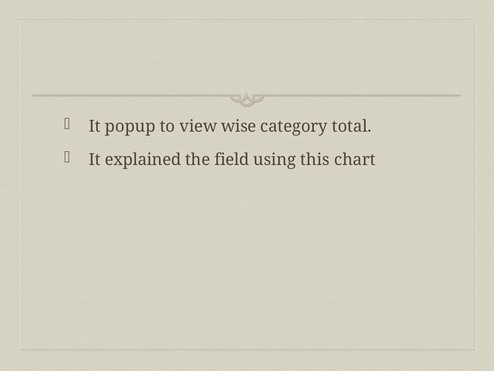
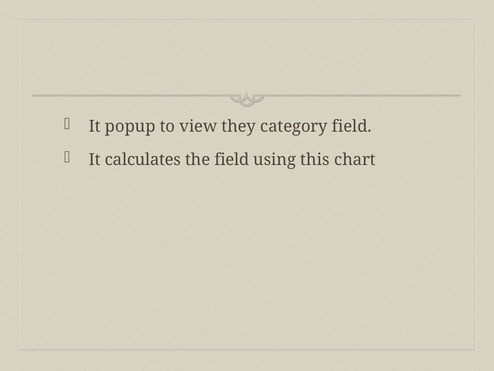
wise: wise -> they
category total: total -> field
explained: explained -> calculates
